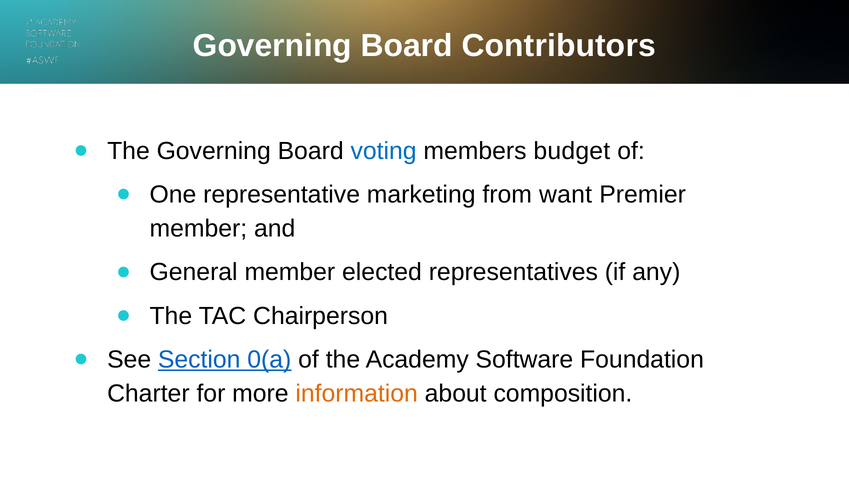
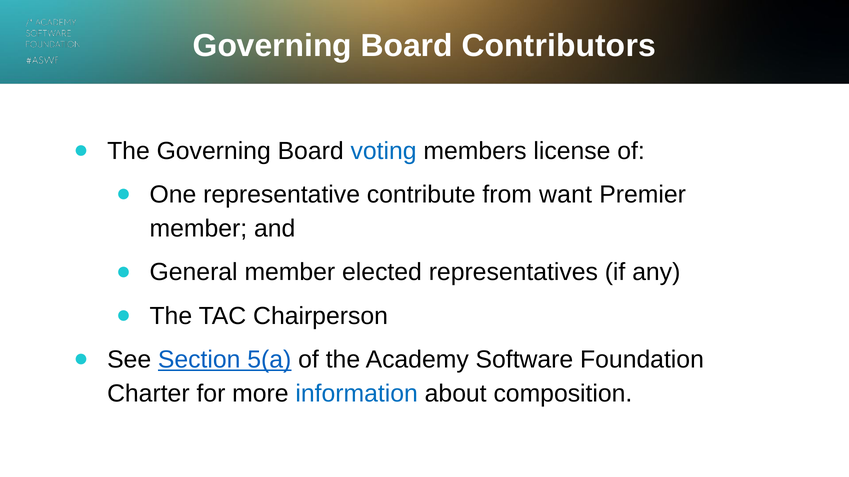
budget: budget -> license
marketing: marketing -> contribute
0(a: 0(a -> 5(a
information colour: orange -> blue
